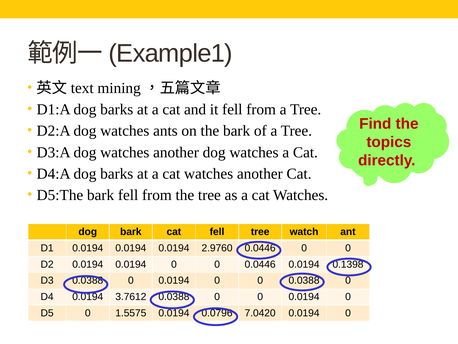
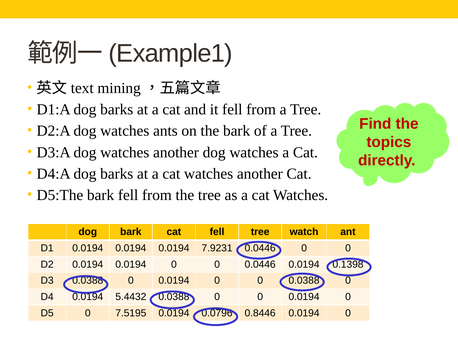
2.9760: 2.9760 -> 7.9231
3.7612: 3.7612 -> 5.4432
1.5575: 1.5575 -> 7.5195
7.0420: 7.0420 -> 0.8446
